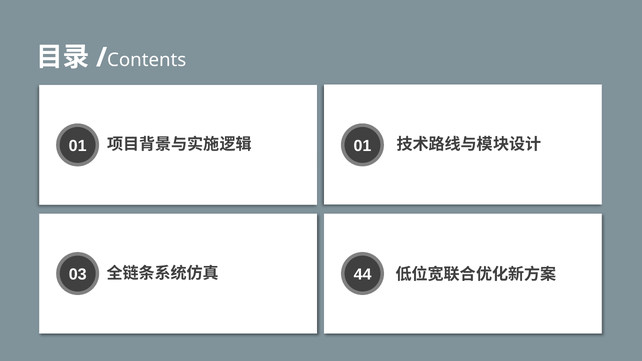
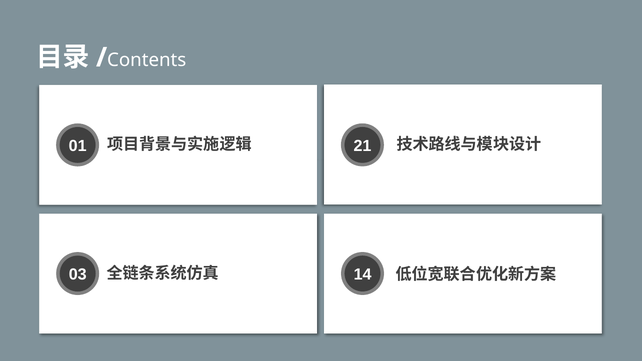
01 01: 01 -> 21
44: 44 -> 14
